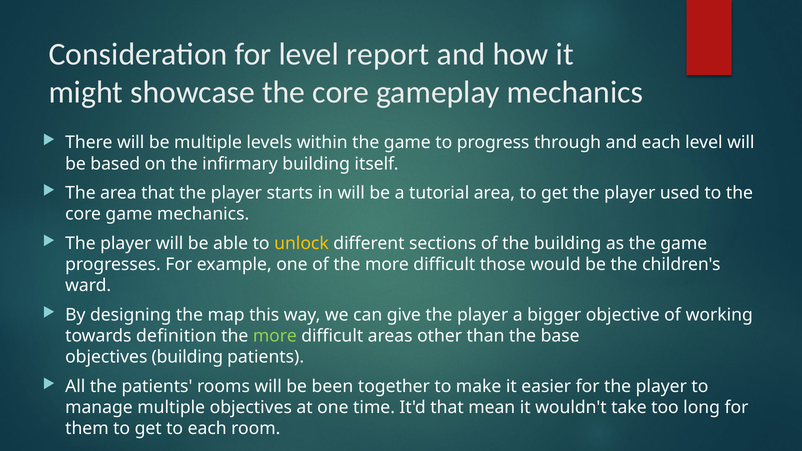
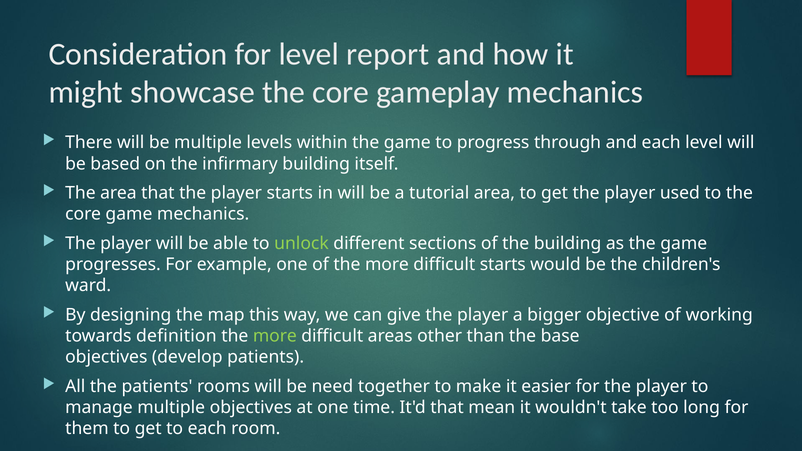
unlock colour: yellow -> light green
difficult those: those -> starts
objectives building: building -> develop
been: been -> need
